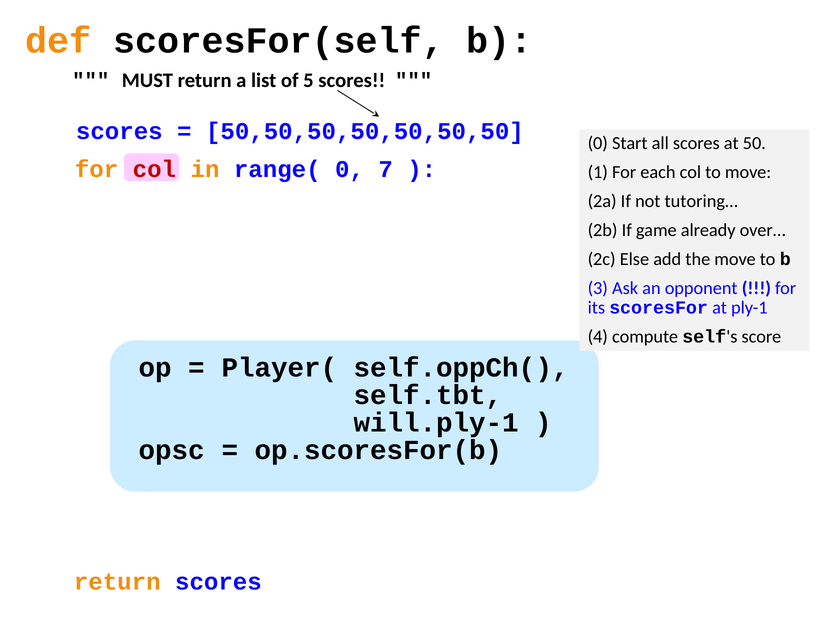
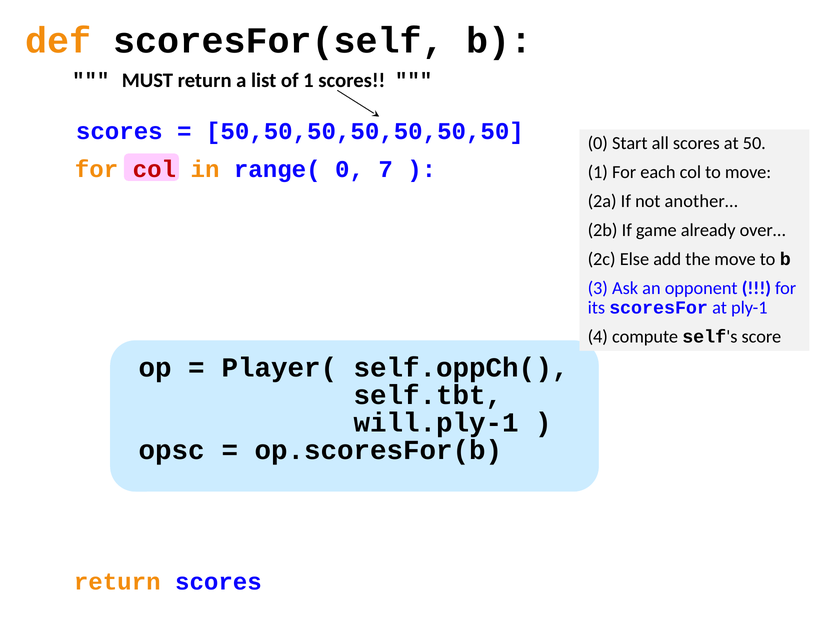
of 5: 5 -> 1
tutoring…: tutoring… -> another…
